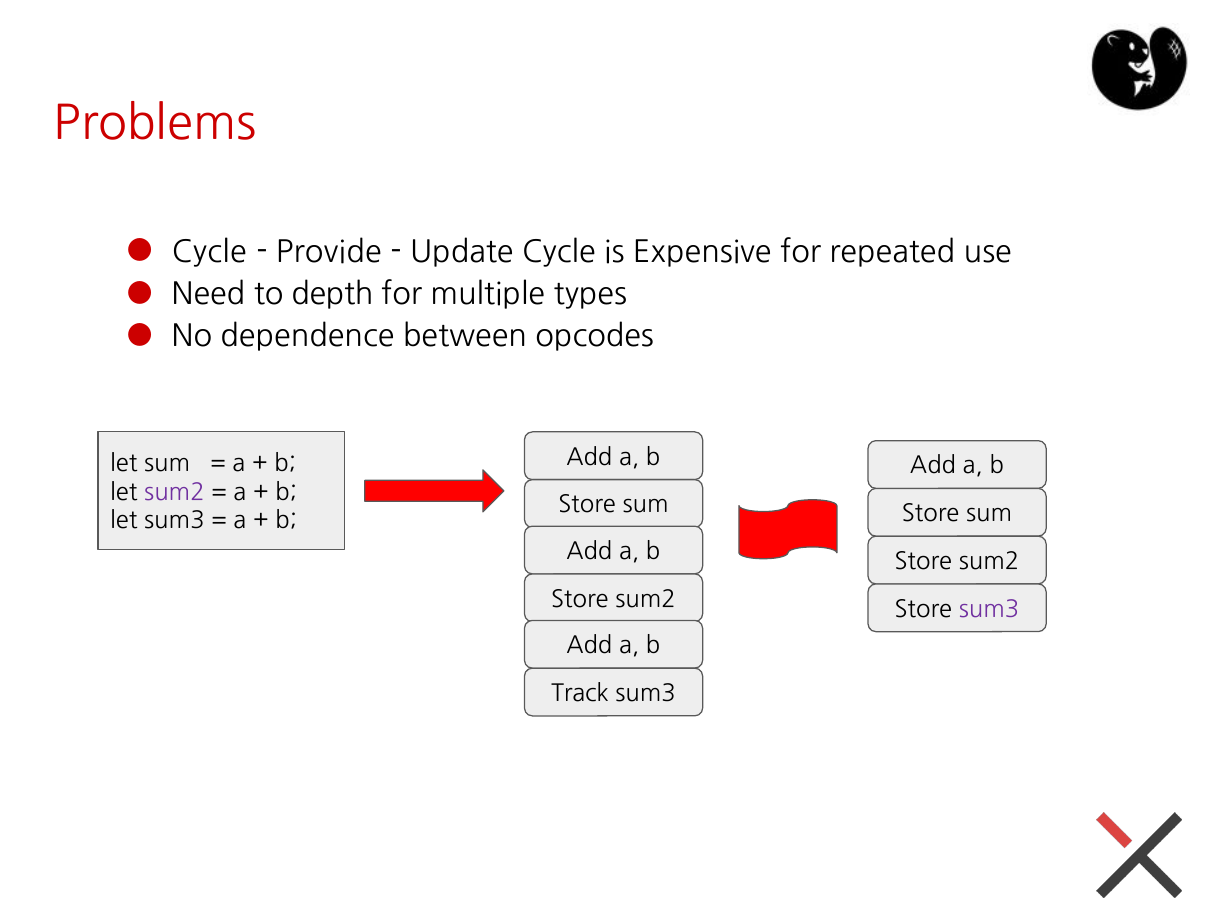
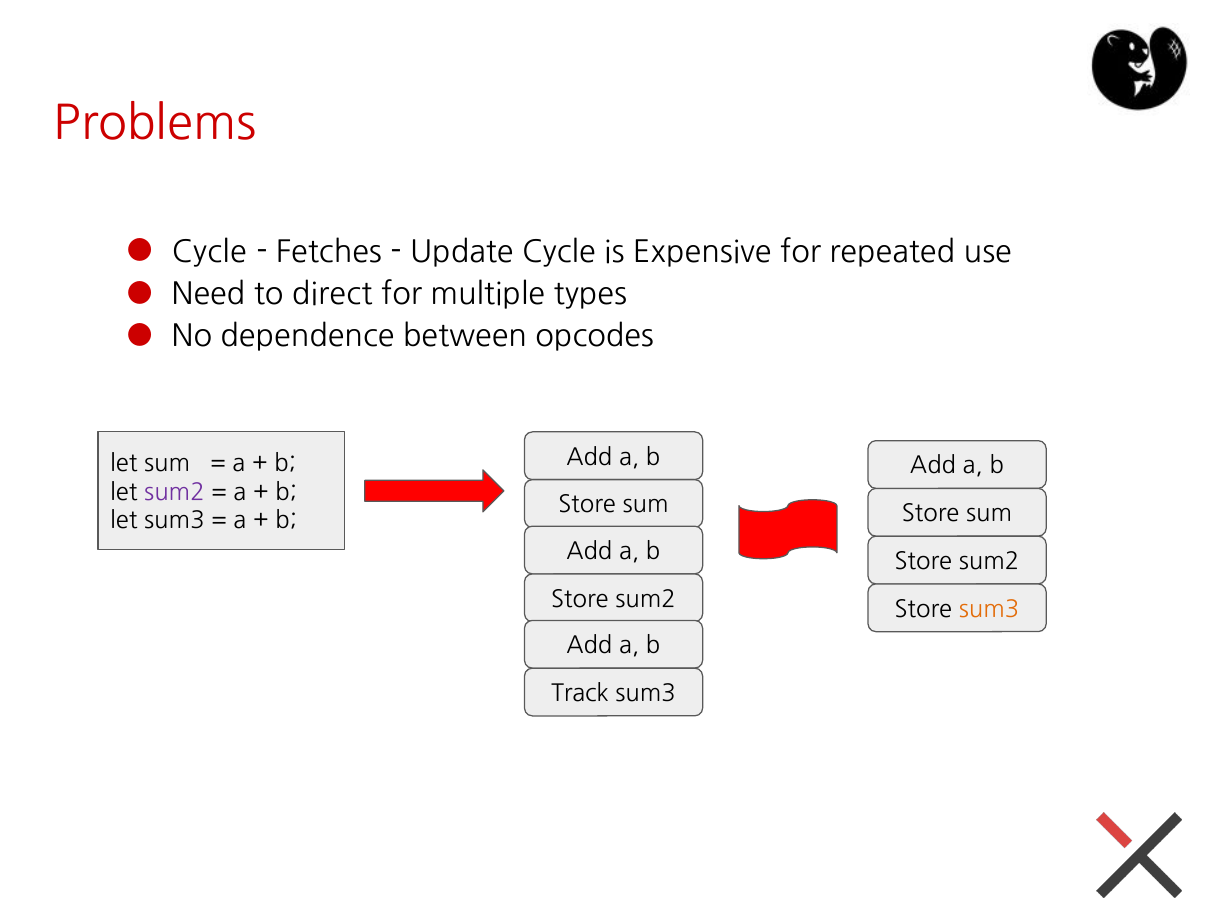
Provide: Provide -> Fetches
depth: depth -> direct
sum3 at (989, 609) colour: purple -> orange
